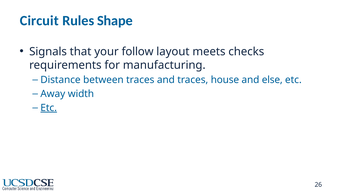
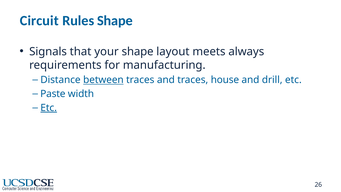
your follow: follow -> shape
checks: checks -> always
between underline: none -> present
else: else -> drill
Away: Away -> Paste
